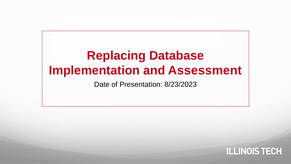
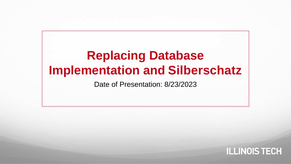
Assessment: Assessment -> Silberschatz
